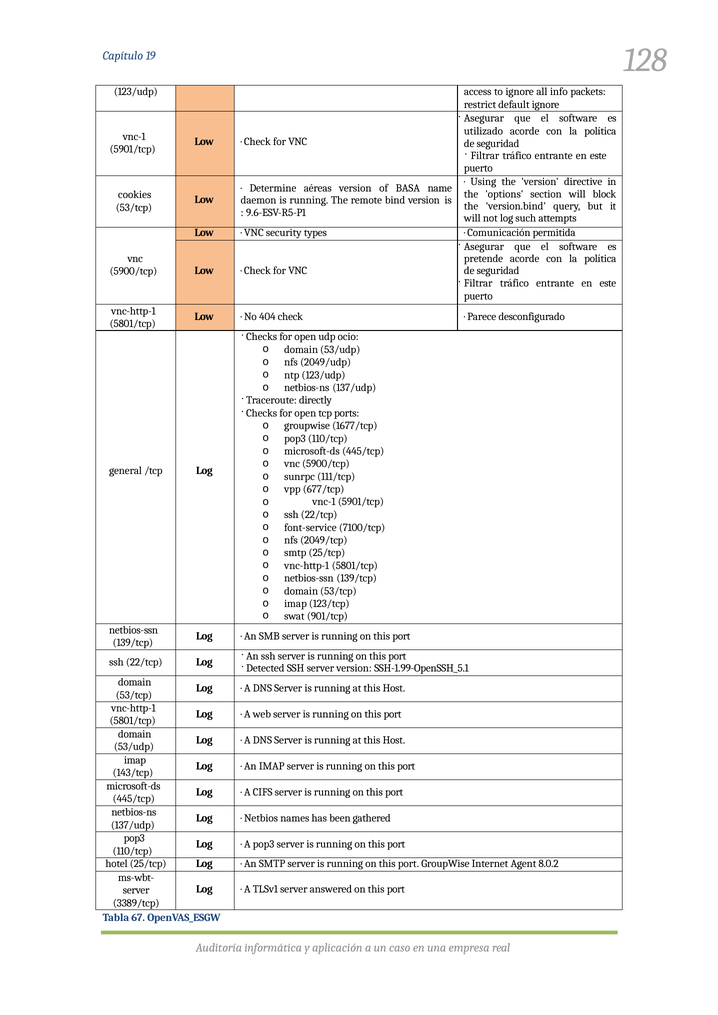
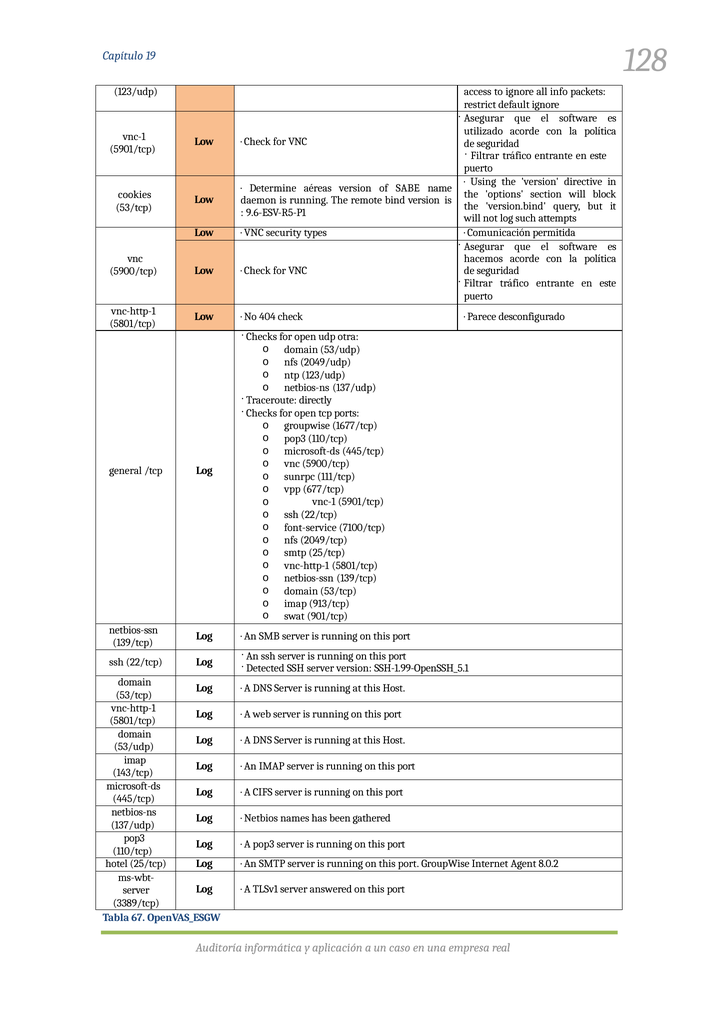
BASA: BASA -> SABE
pretende: pretende -> hacemos
ocio: ocio -> otra
123/tcp: 123/tcp -> 913/tcp
